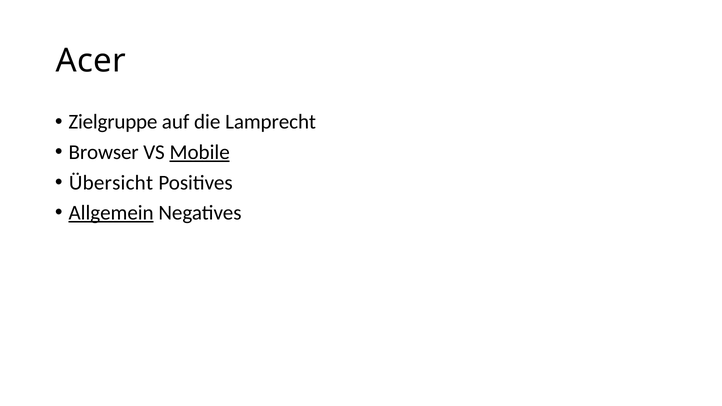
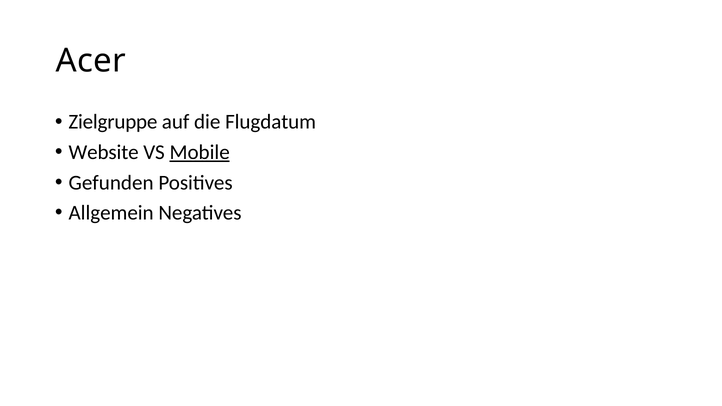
Lamprecht: Lamprecht -> Flugdatum
Browser: Browser -> Website
Übersicht: Übersicht -> Gefunden
Allgemein underline: present -> none
